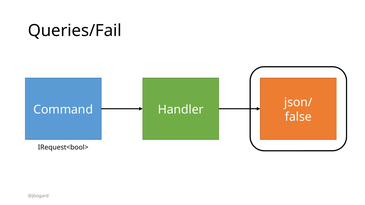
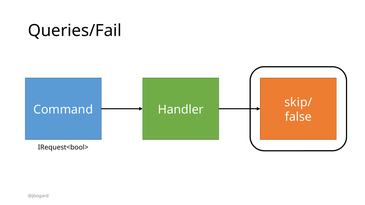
json/: json/ -> skip/
